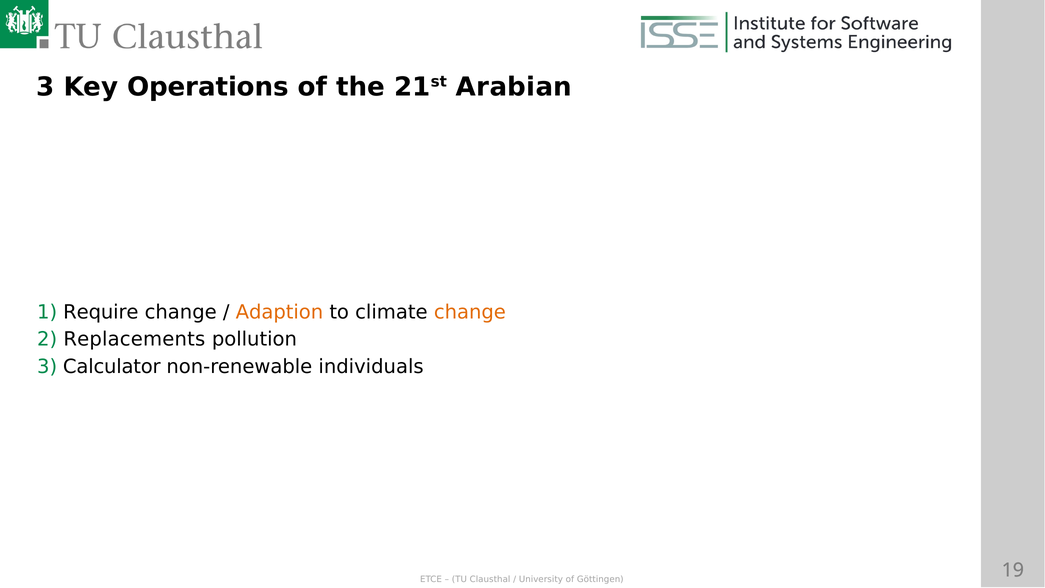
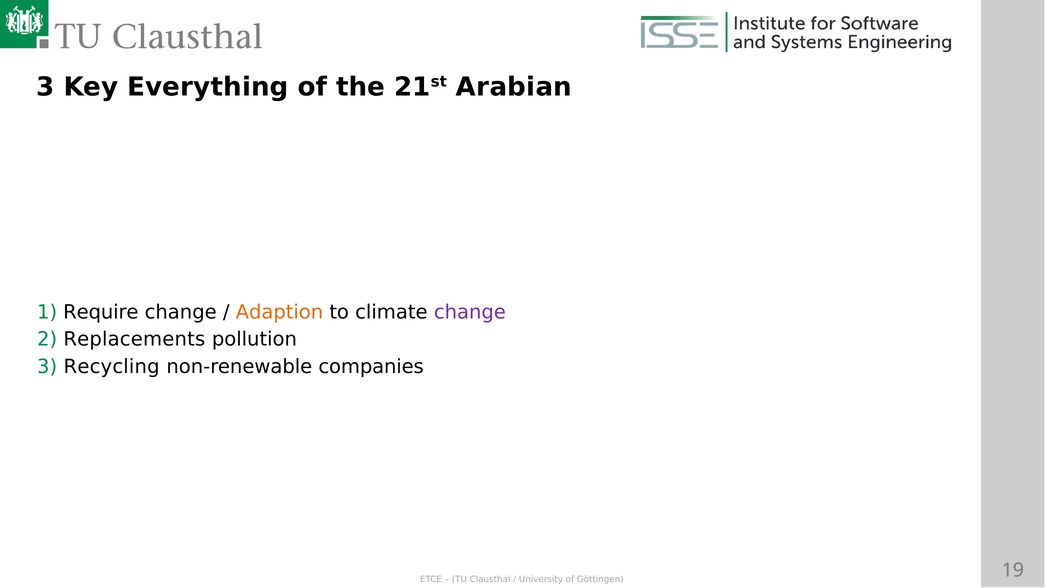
Operations: Operations -> Everything
change at (470, 312) colour: orange -> purple
Calculator: Calculator -> Recycling
individuals: individuals -> companies
